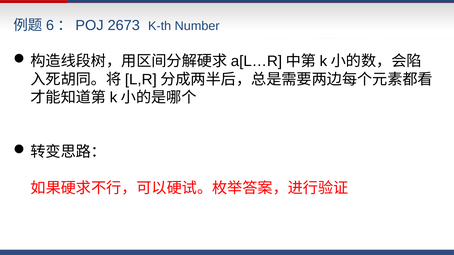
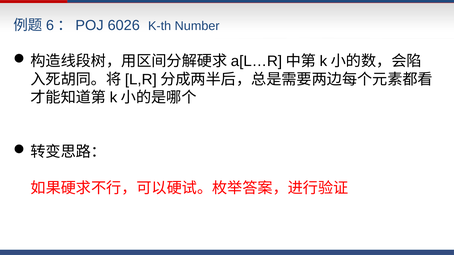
2673: 2673 -> 6026
